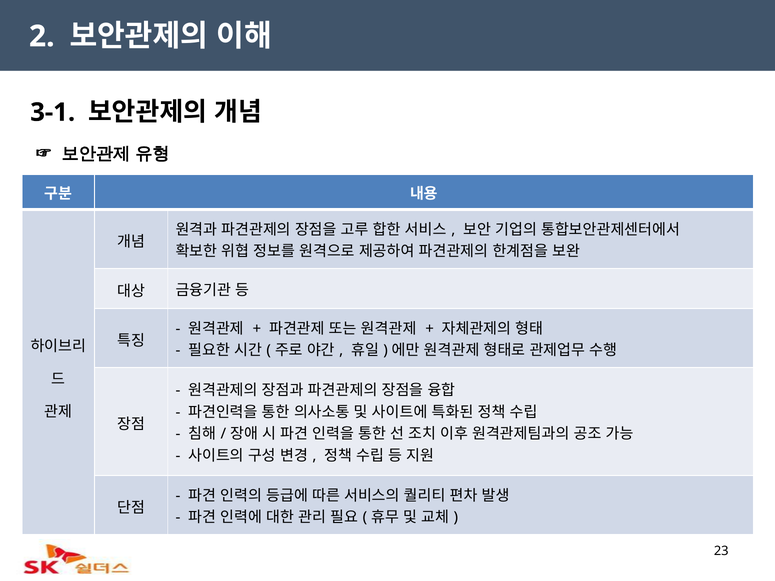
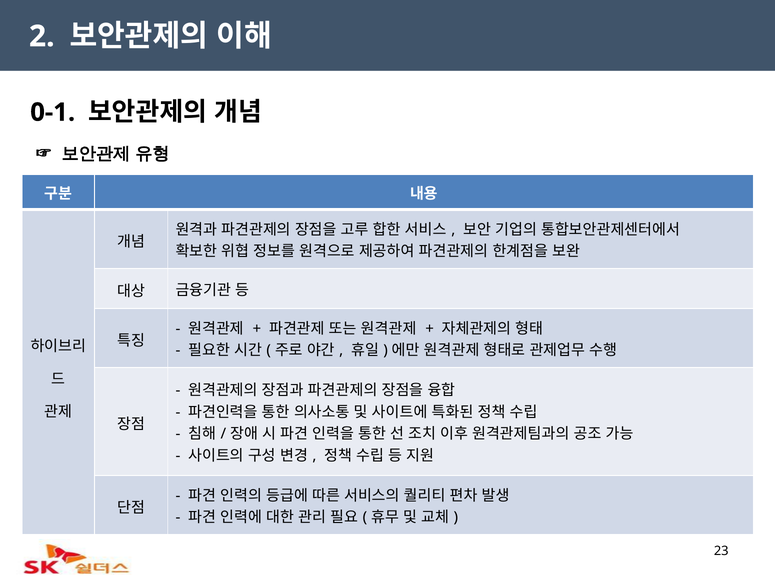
3-1: 3-1 -> 0-1
